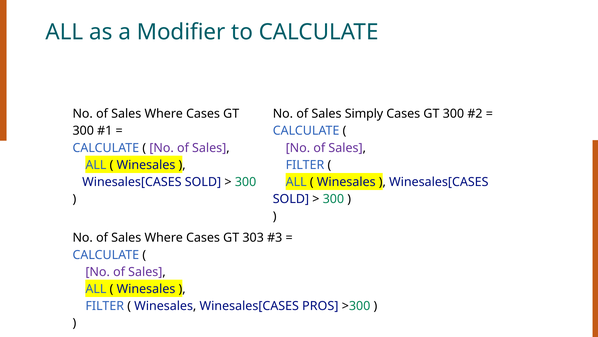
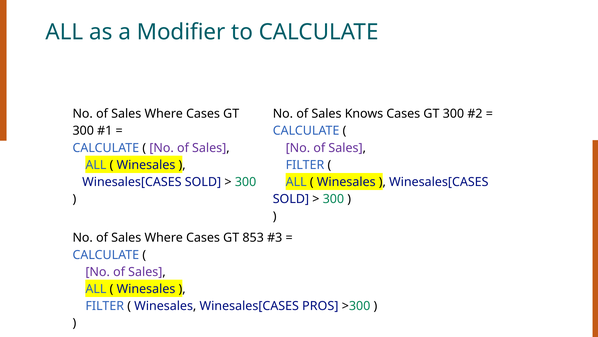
Simply: Simply -> Knows
303: 303 -> 853
